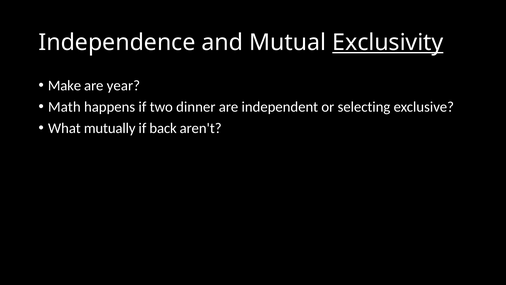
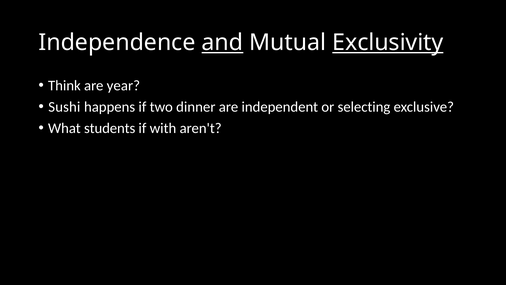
and underline: none -> present
Make: Make -> Think
Math: Math -> Sushi
mutually: mutually -> students
back: back -> with
